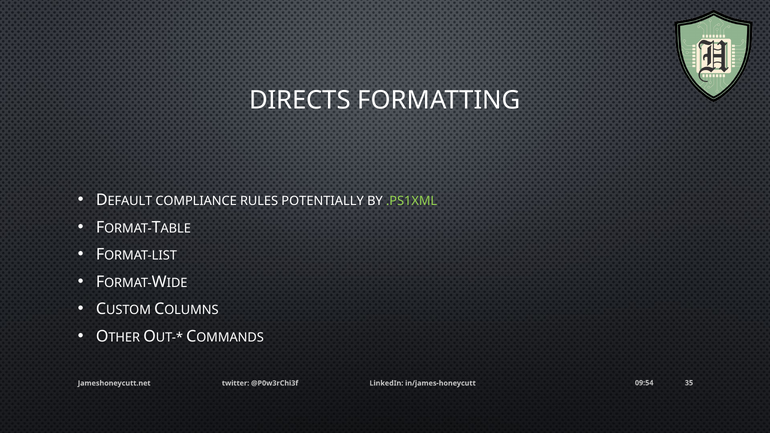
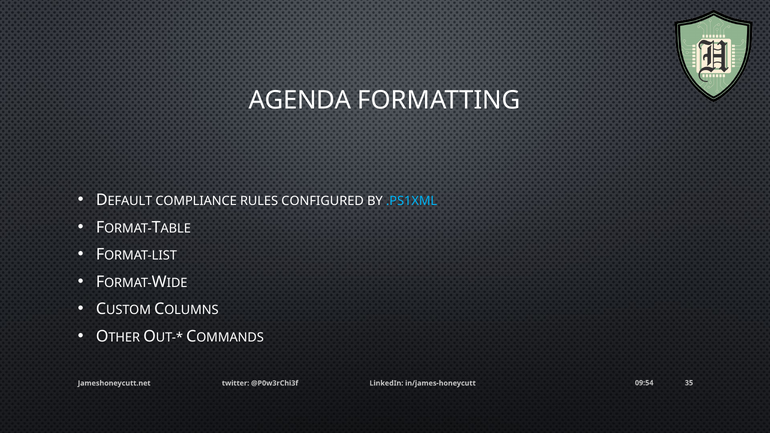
DIRECTS: DIRECTS -> AGENDA
POTENTIALLY: POTENTIALLY -> CONFIGURED
.PS1XML colour: light green -> light blue
